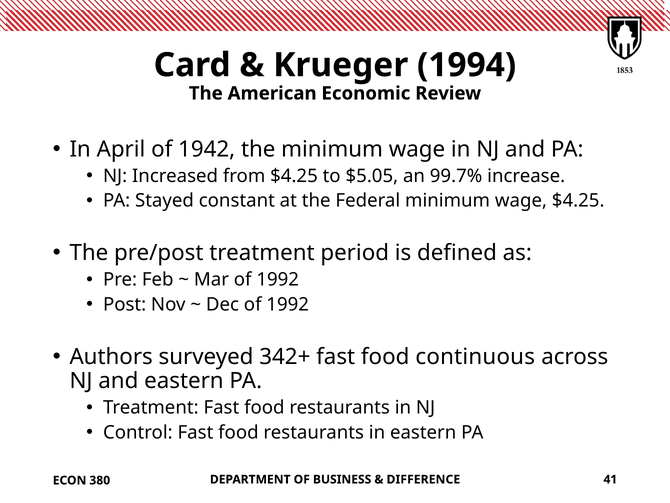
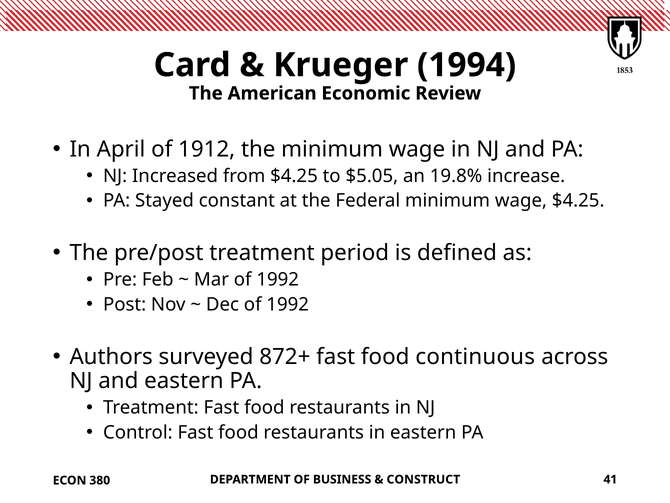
1942: 1942 -> 1912
99.7%: 99.7% -> 19.8%
342+: 342+ -> 872+
DIFFERENCE: DIFFERENCE -> CONSTRUCT
